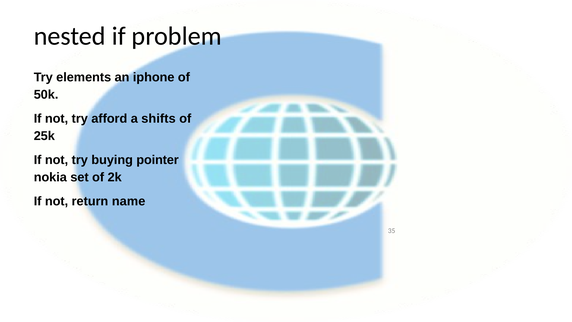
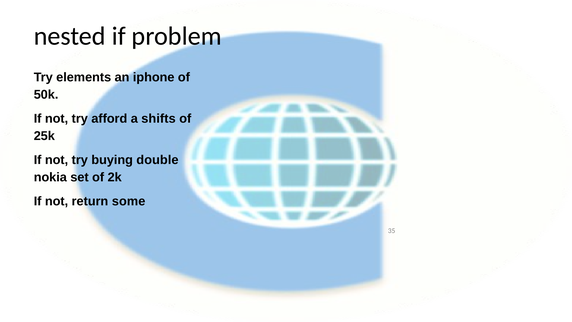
pointer: pointer -> double
name: name -> some
